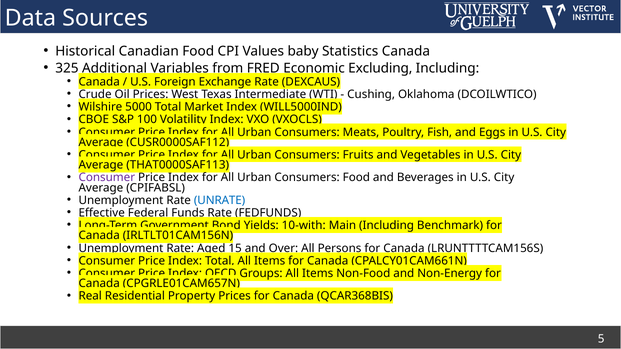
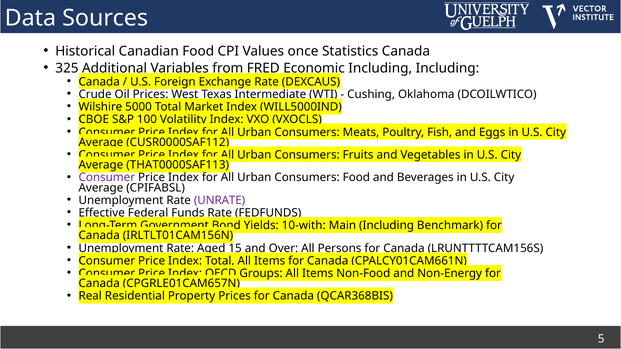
baby: baby -> once
Excluding at (380, 68): Excluding -> Including
UNRATE colour: blue -> purple
